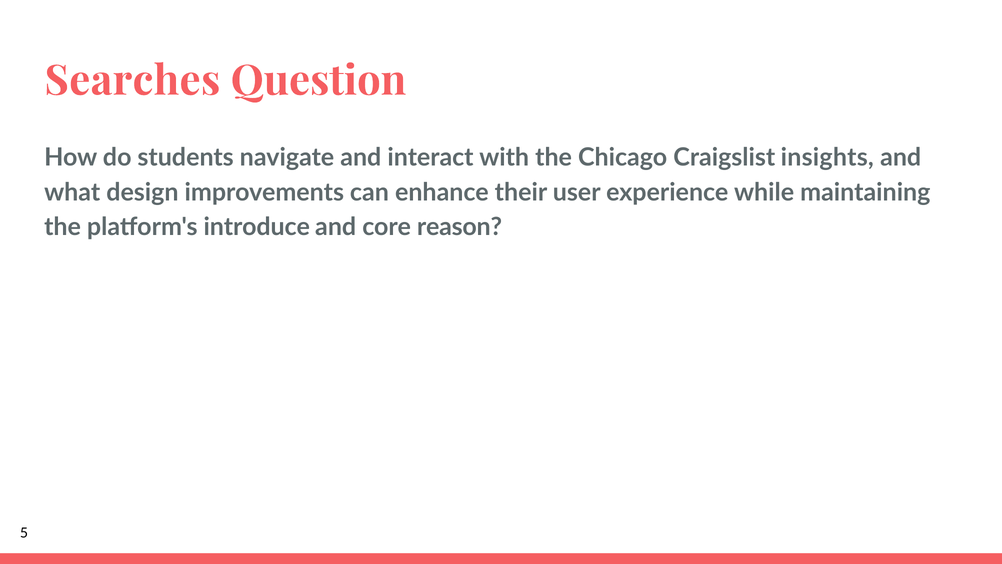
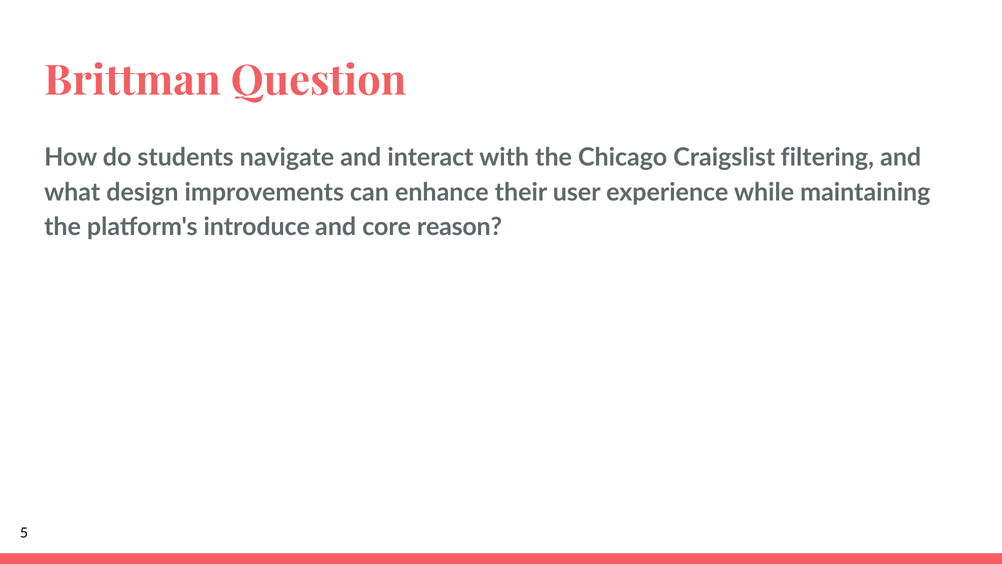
Searches: Searches -> Brittman
insights: insights -> filtering
